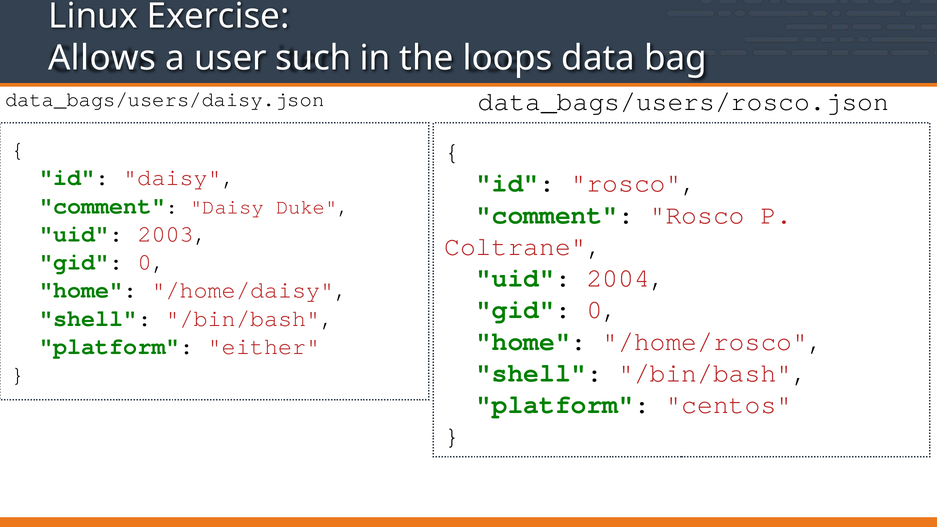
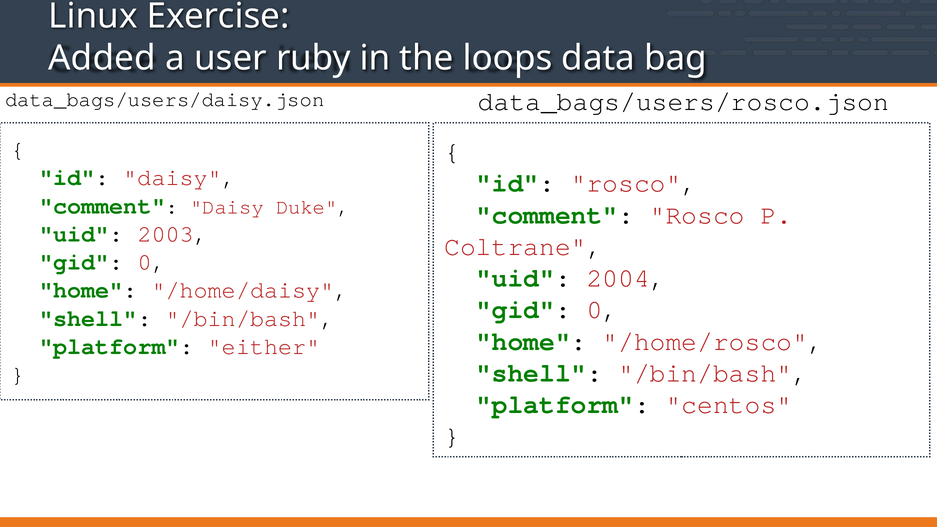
Allows: Allows -> Added
such: such -> ruby
